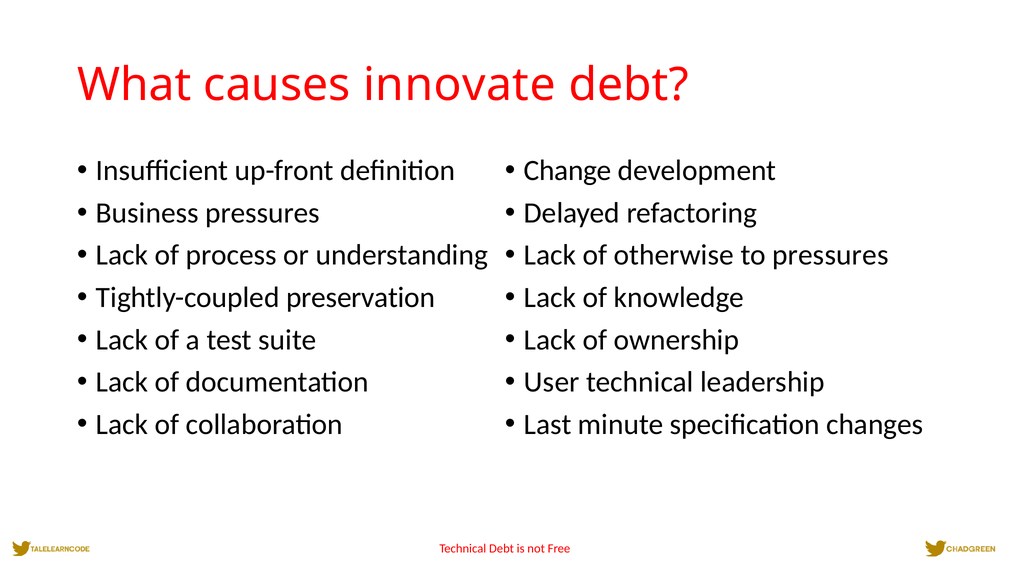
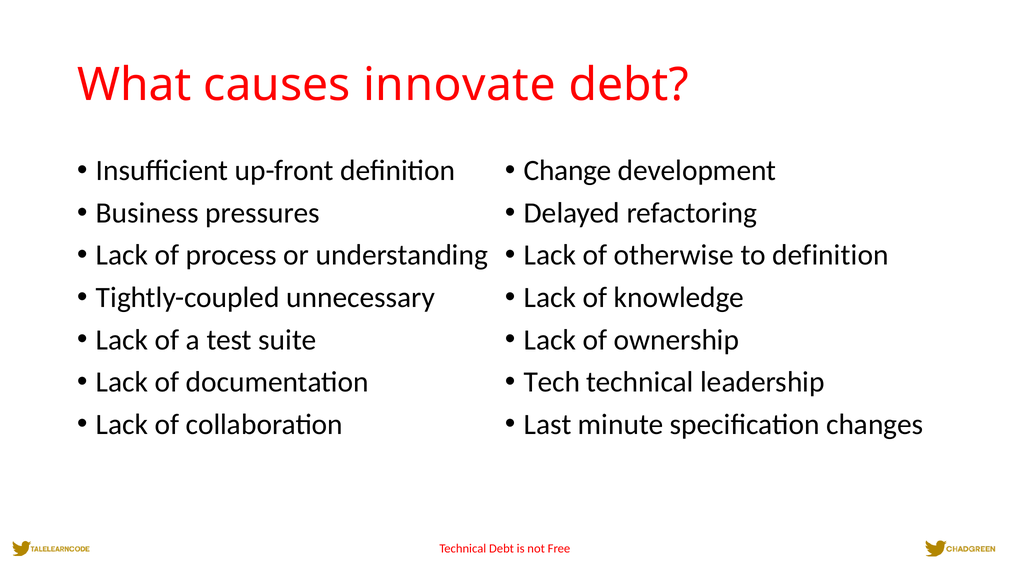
to pressures: pressures -> definition
preservation: preservation -> unnecessary
User: User -> Tech
